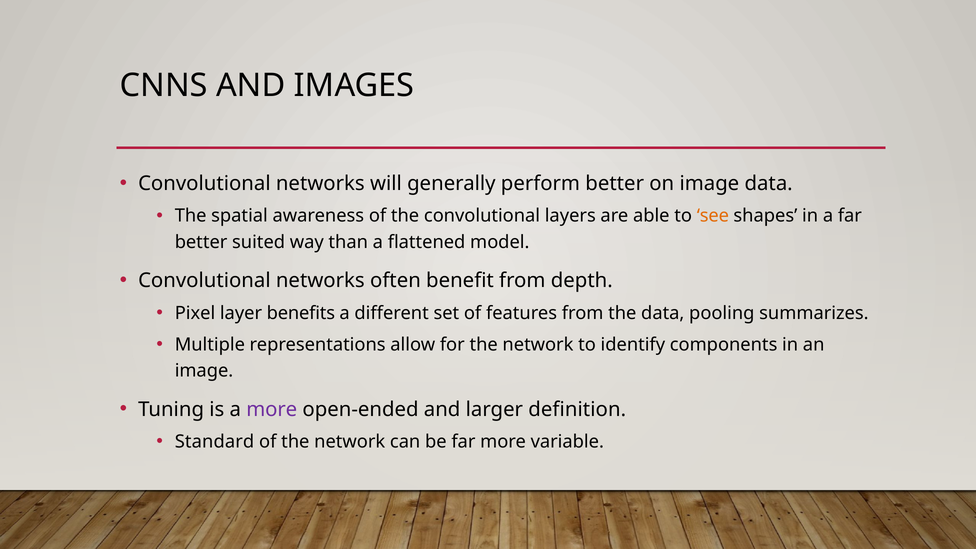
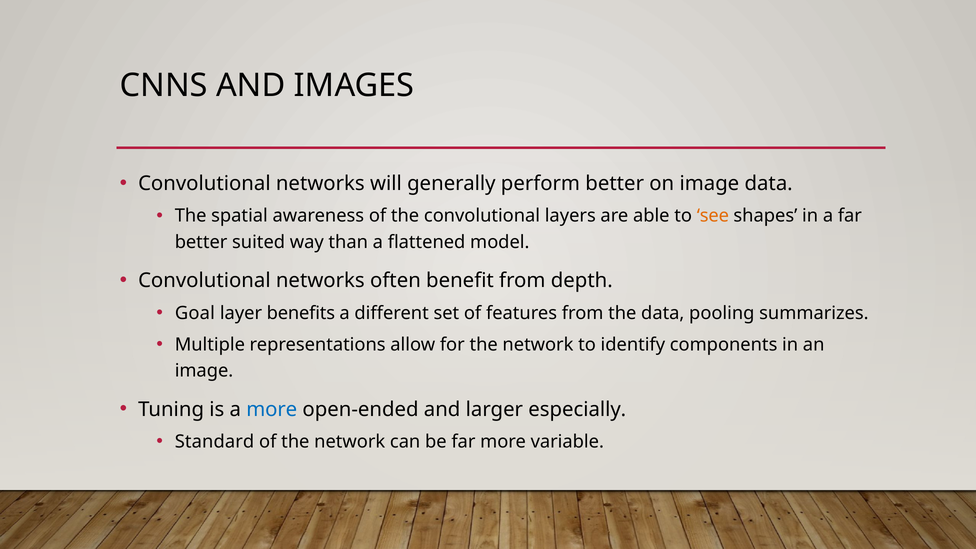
Pixel: Pixel -> Goal
more at (272, 409) colour: purple -> blue
definition: definition -> especially
